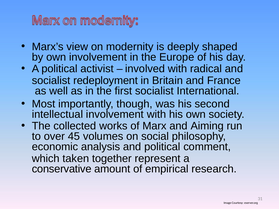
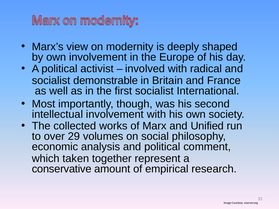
redeployment: redeployment -> demonstrable
Aiming: Aiming -> Unified
45: 45 -> 29
